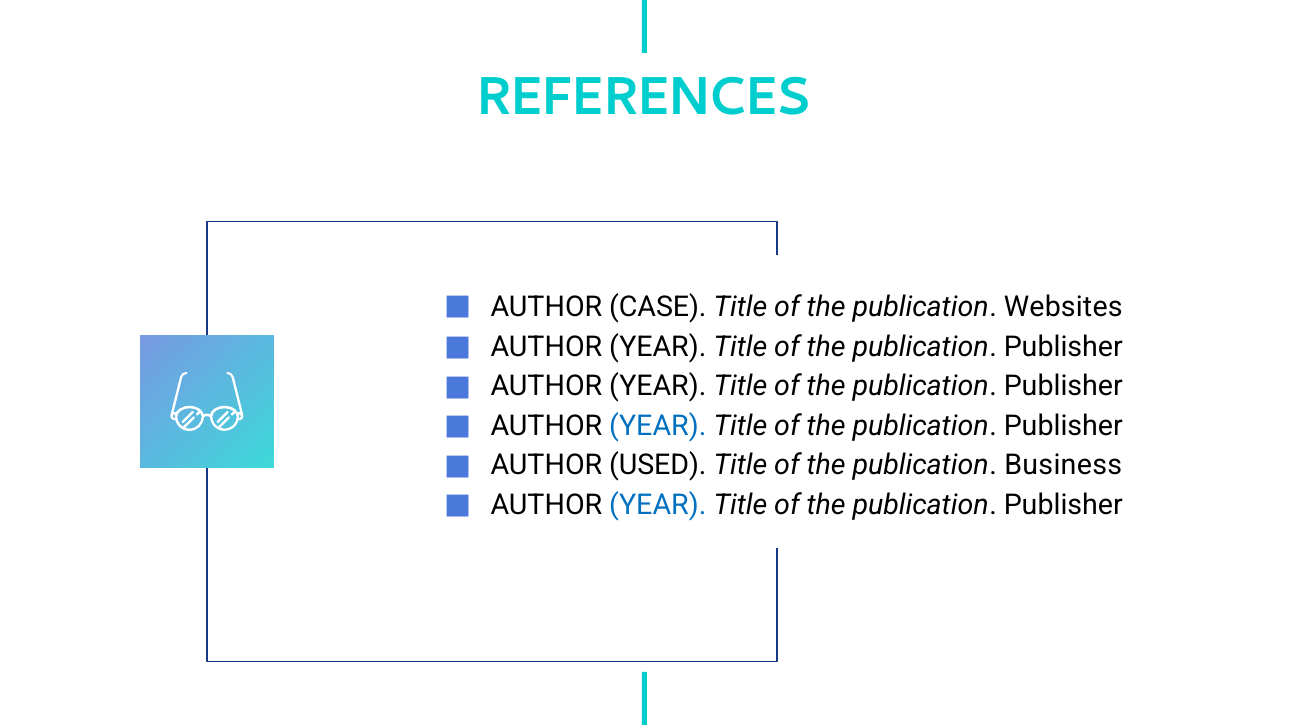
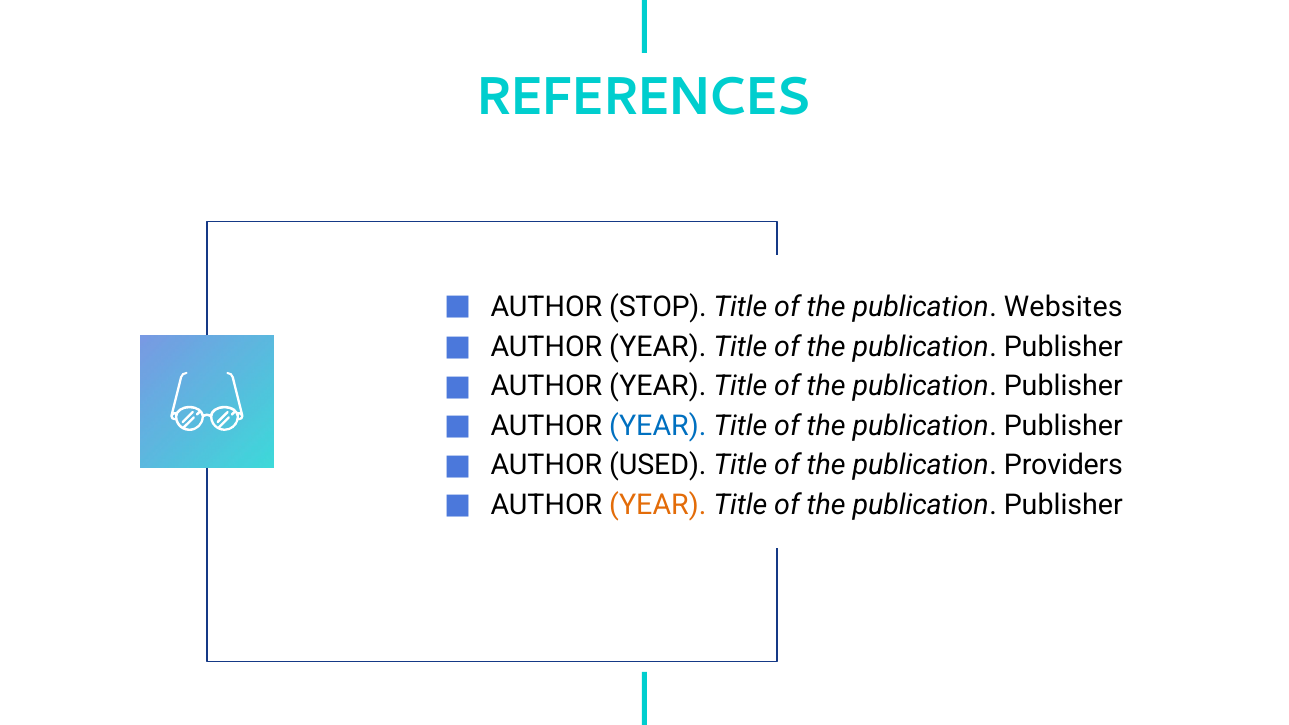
CASE: CASE -> STOP
Business: Business -> Providers
YEAR at (658, 505) colour: blue -> orange
